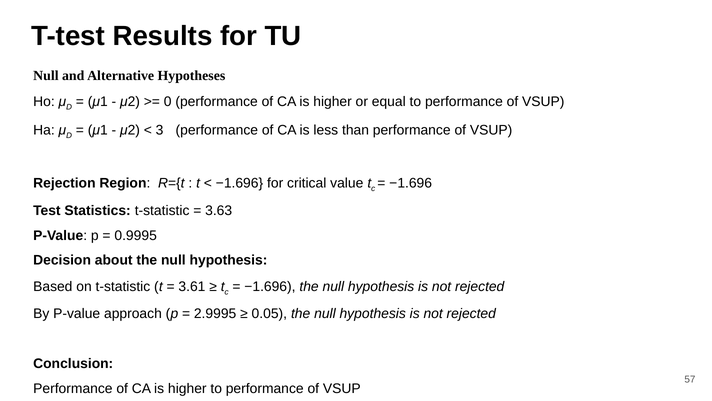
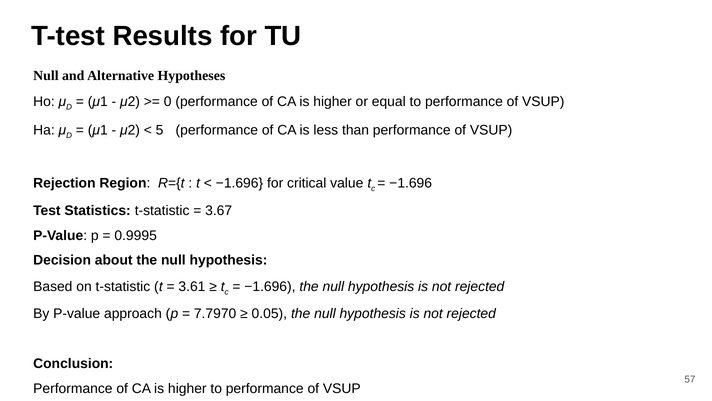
3: 3 -> 5
3.63: 3.63 -> 3.67
2.9995: 2.9995 -> 7.7970
